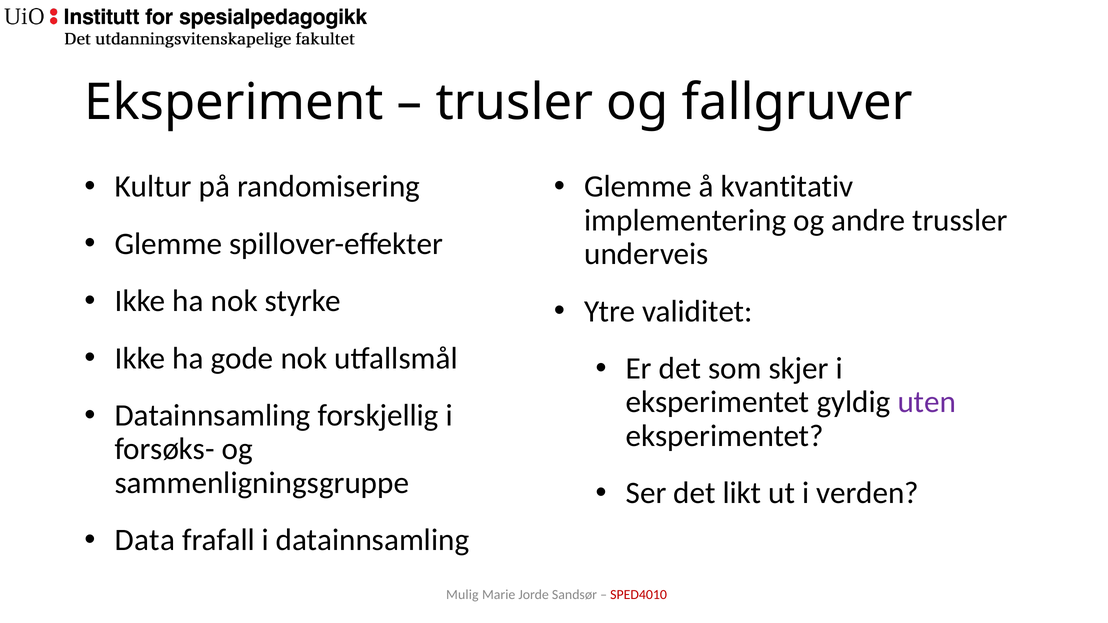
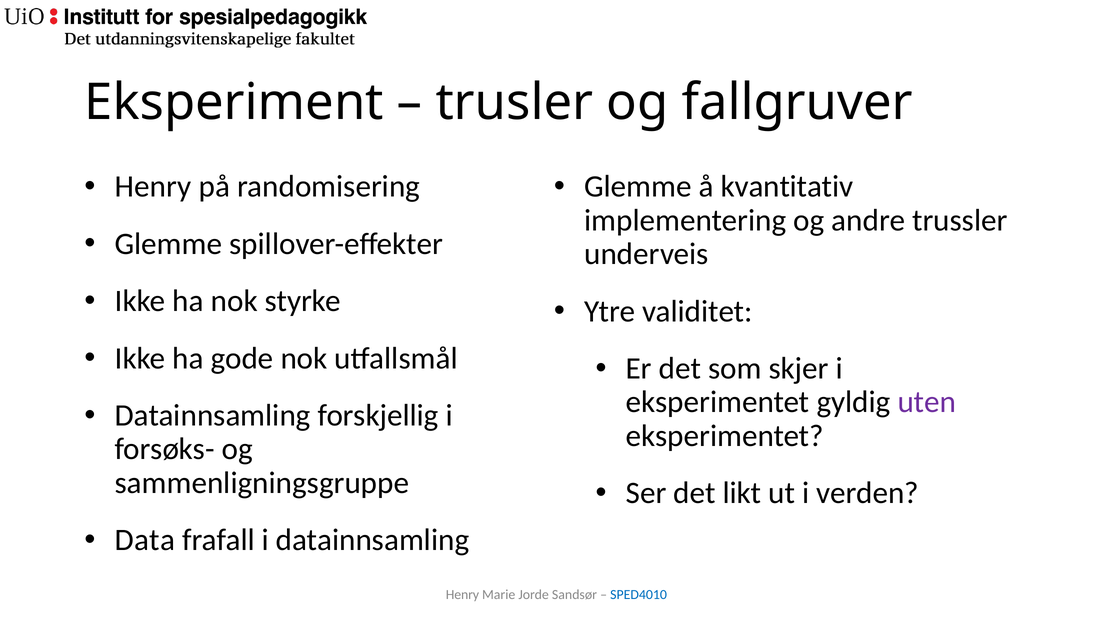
Kultur at (153, 187): Kultur -> Henry
Mulig at (462, 595): Mulig -> Henry
SPED4010 colour: red -> blue
